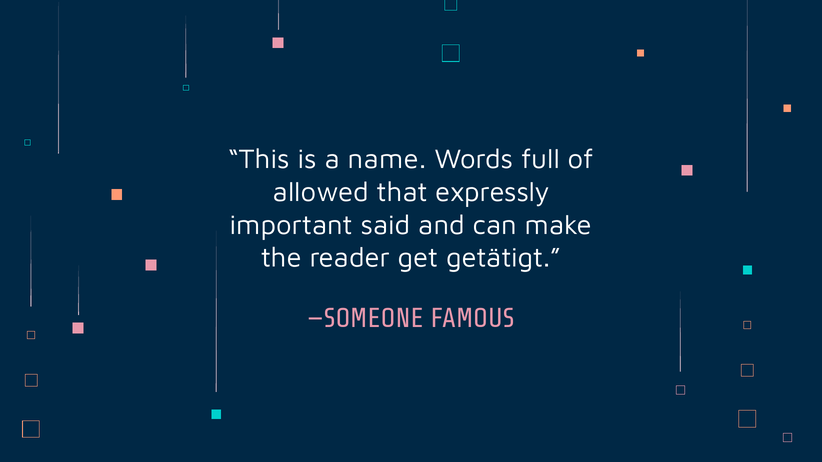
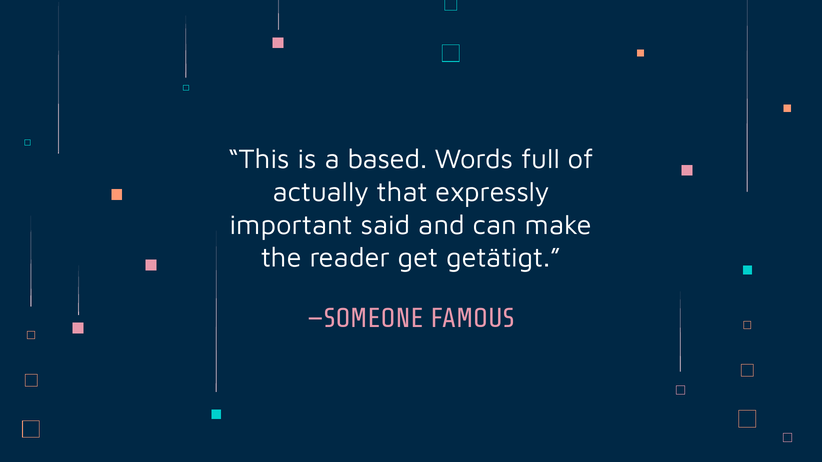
name: name -> based
allowed: allowed -> actually
